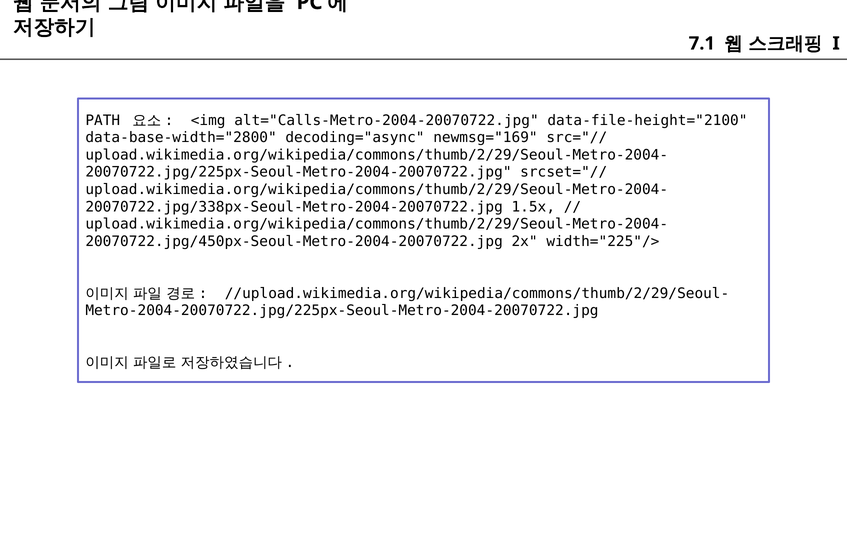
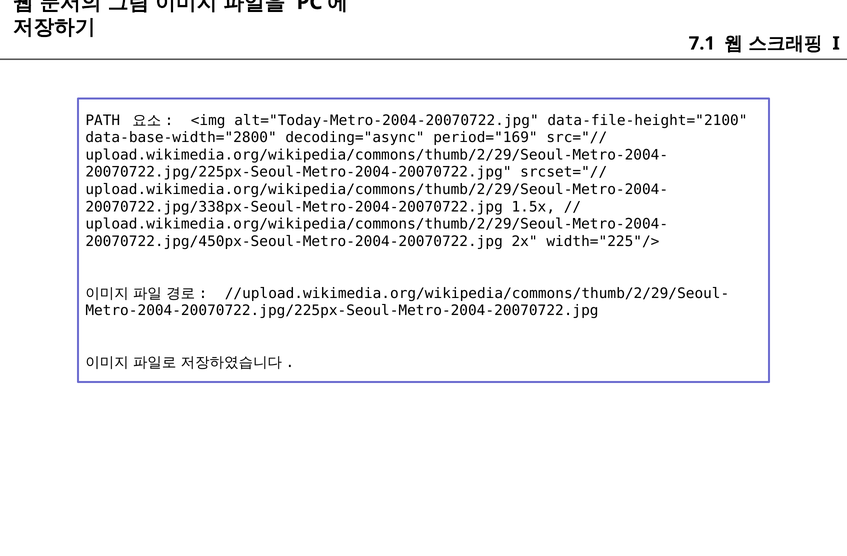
alt="Calls-Metro-2004-20070722.jpg: alt="Calls-Metro-2004-20070722.jpg -> alt="Today-Metro-2004-20070722.jpg
newmsg="169: newmsg="169 -> period="169
